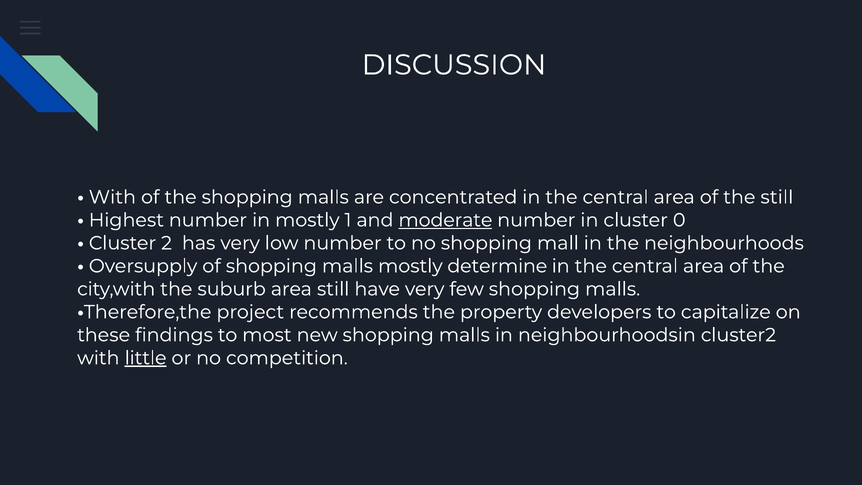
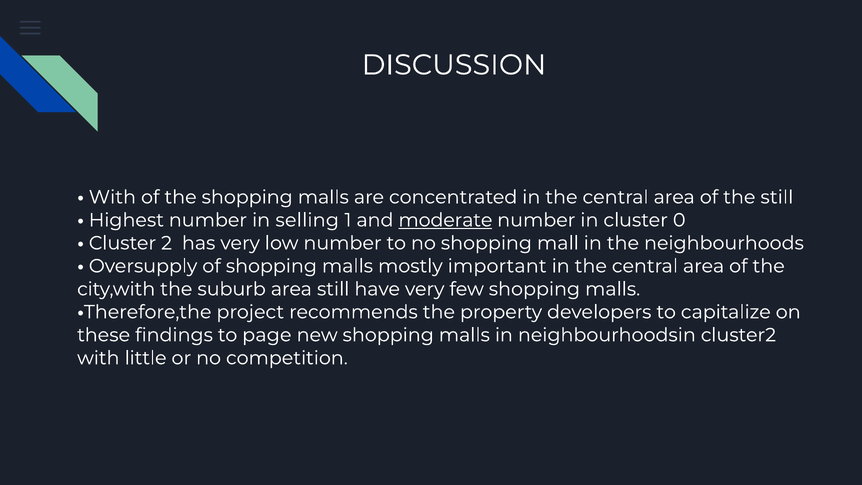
in mostly: mostly -> selling
determine: determine -> important
most: most -> page
little underline: present -> none
